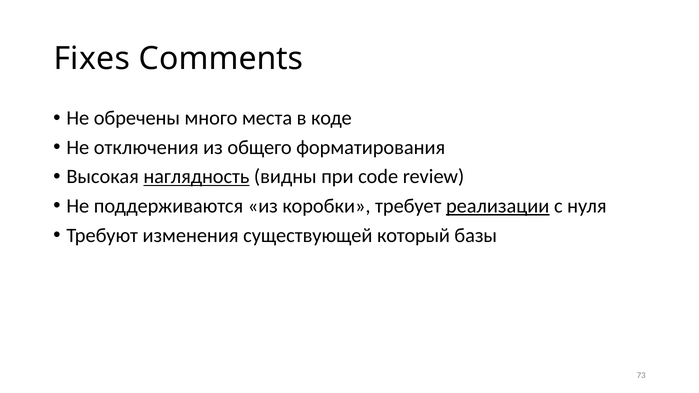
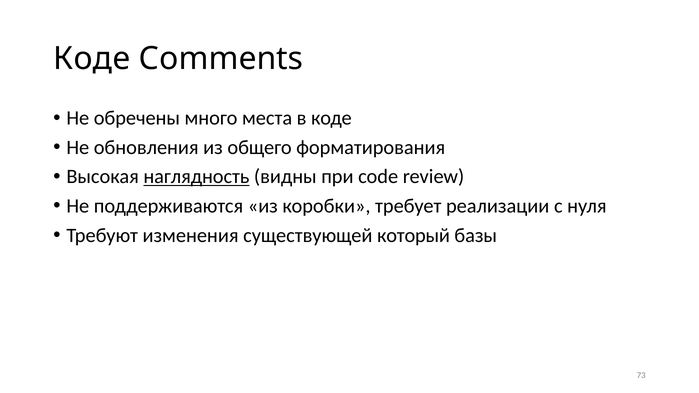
Fixes at (92, 59): Fixes -> Коде
отключения: отключения -> обновления
реализации underline: present -> none
